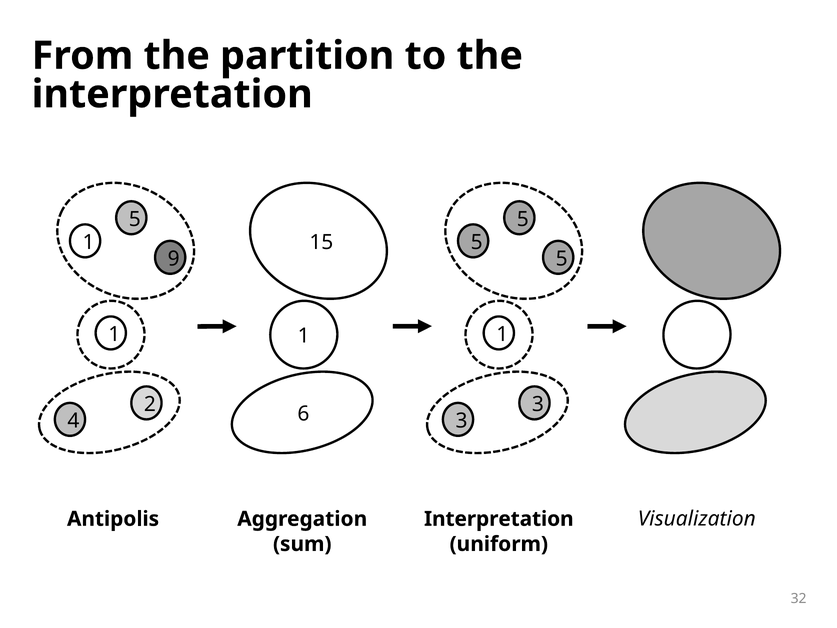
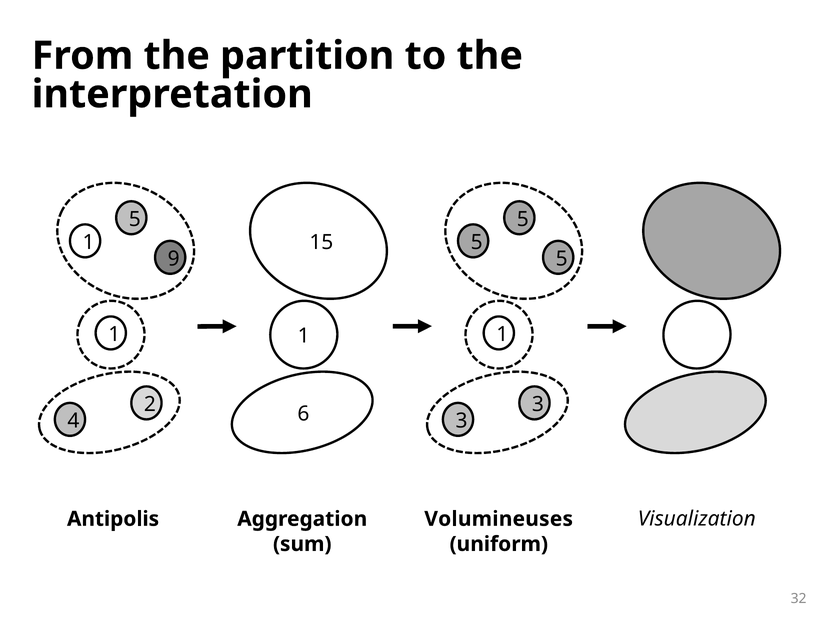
Interpretation at (499, 519): Interpretation -> Volumineuses
